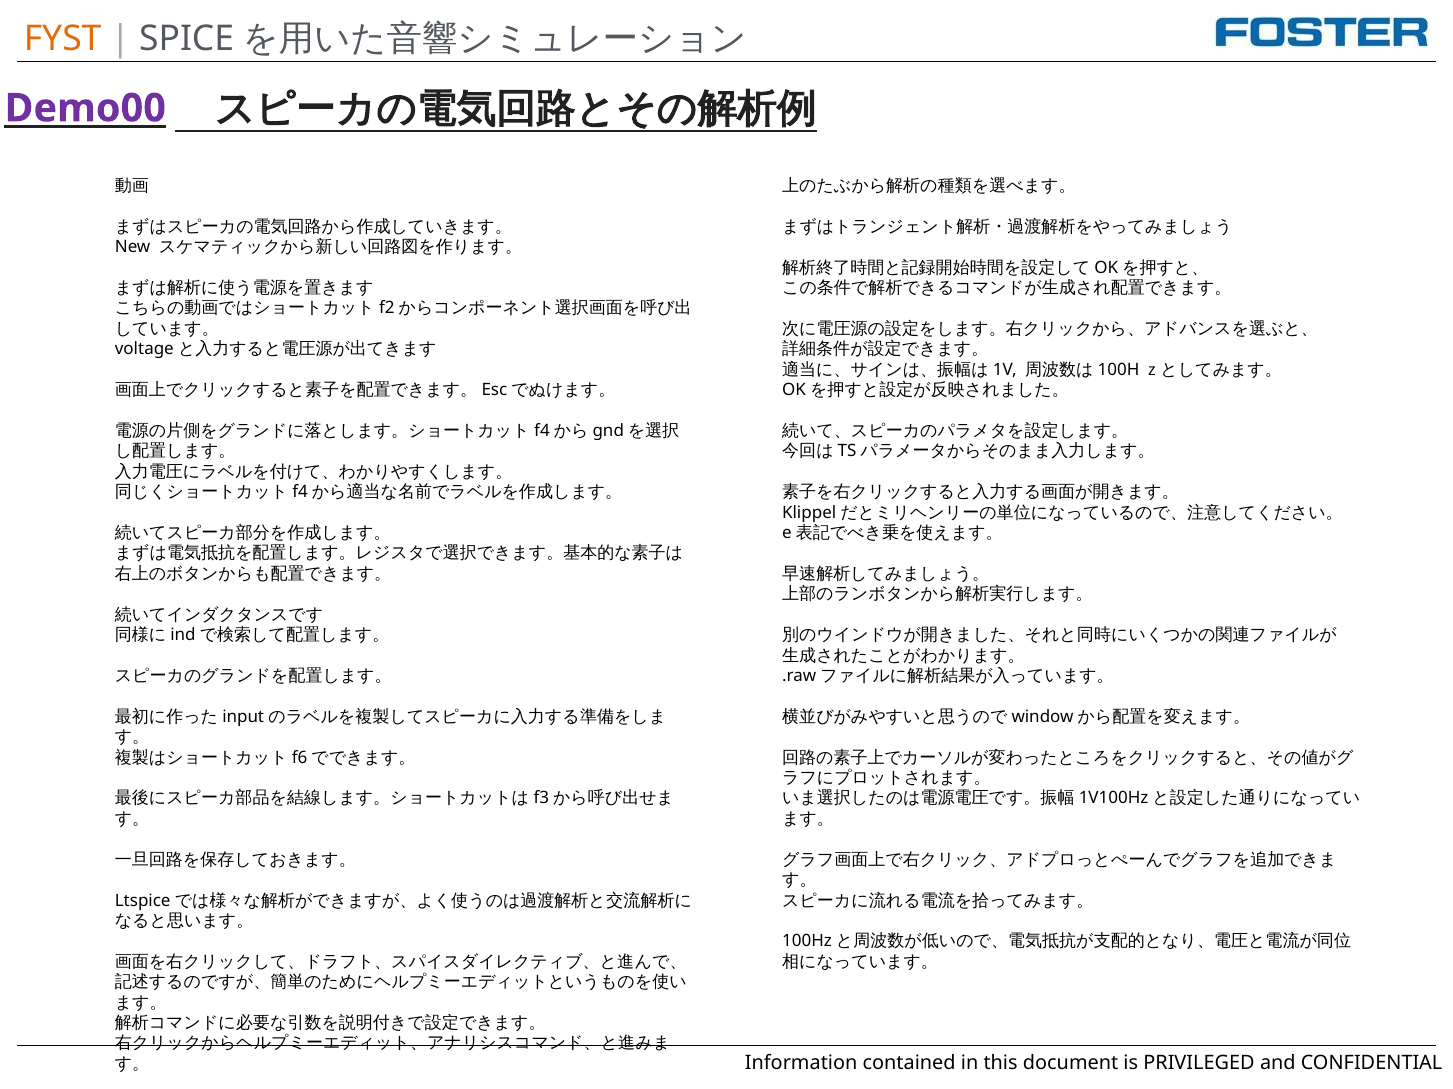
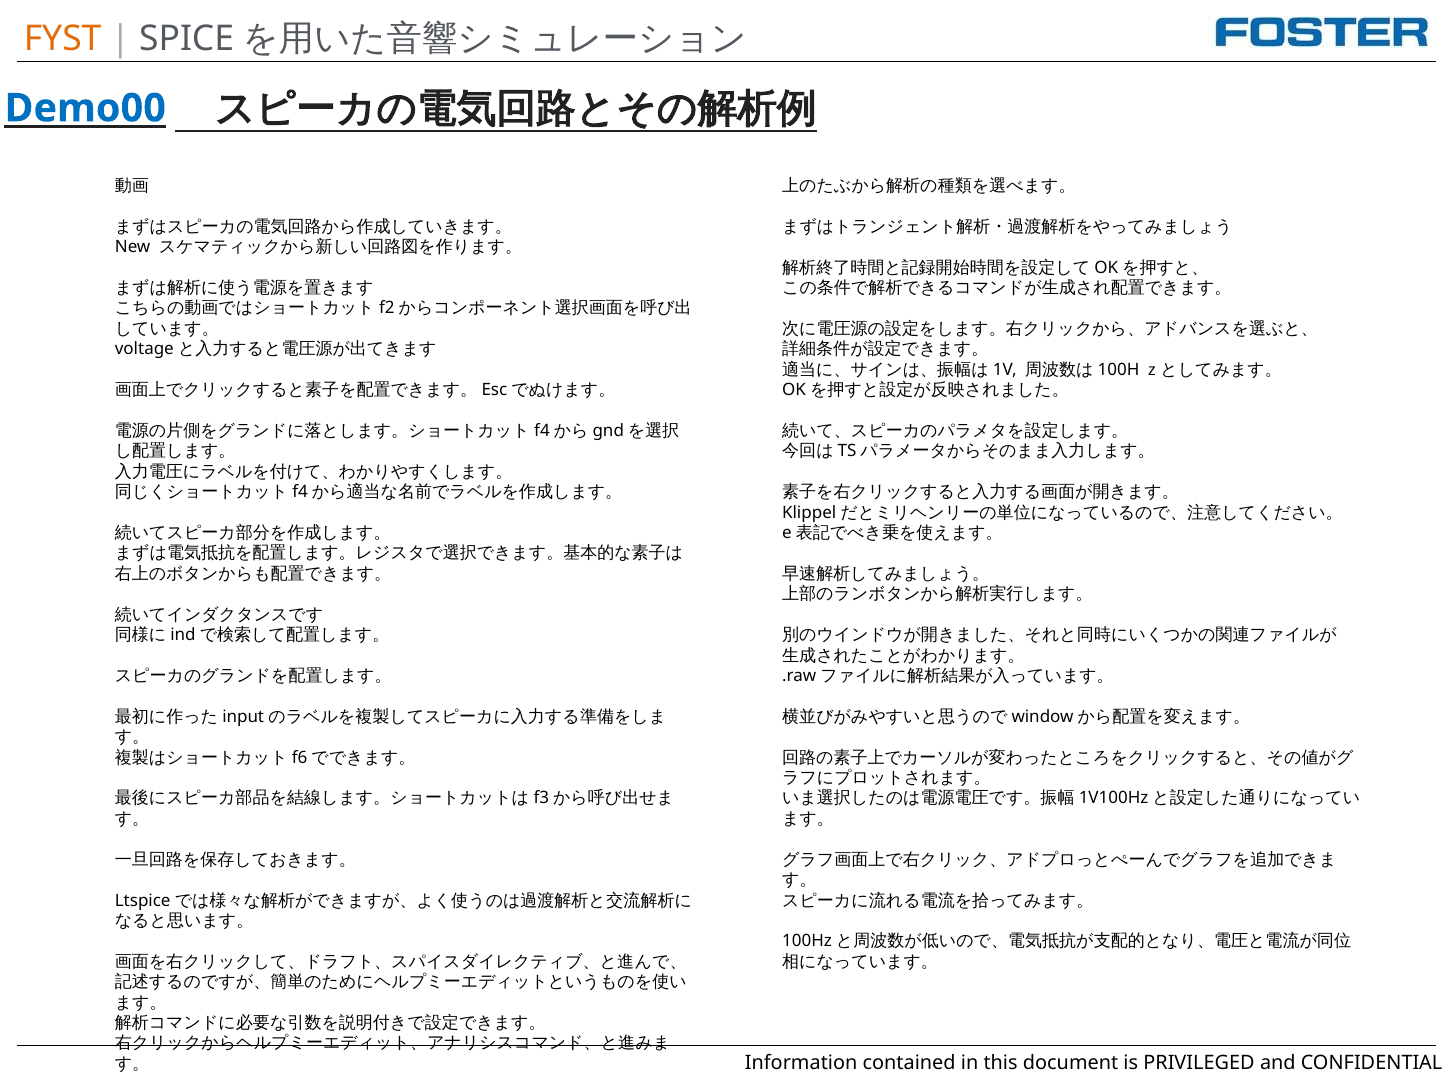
Demo00 colour: purple -> blue
